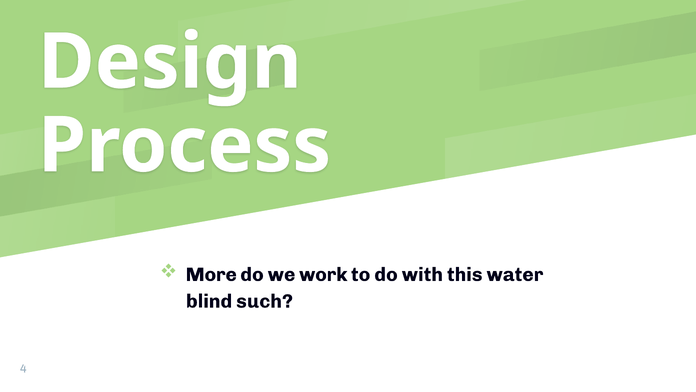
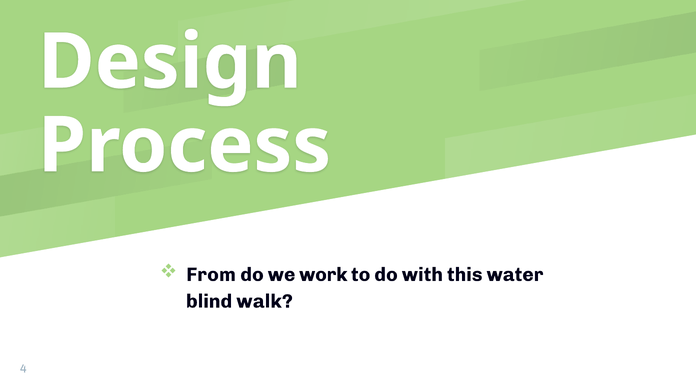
More: More -> From
such: such -> walk
